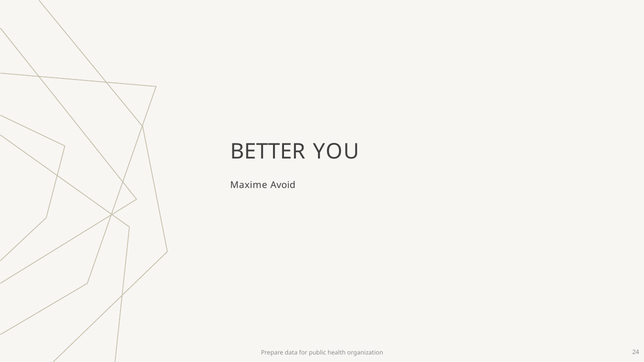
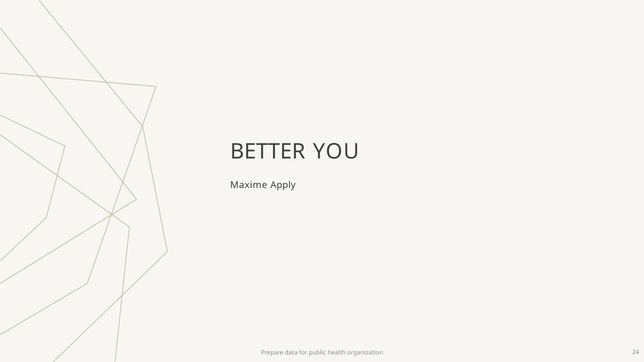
Avoid: Avoid -> Apply
